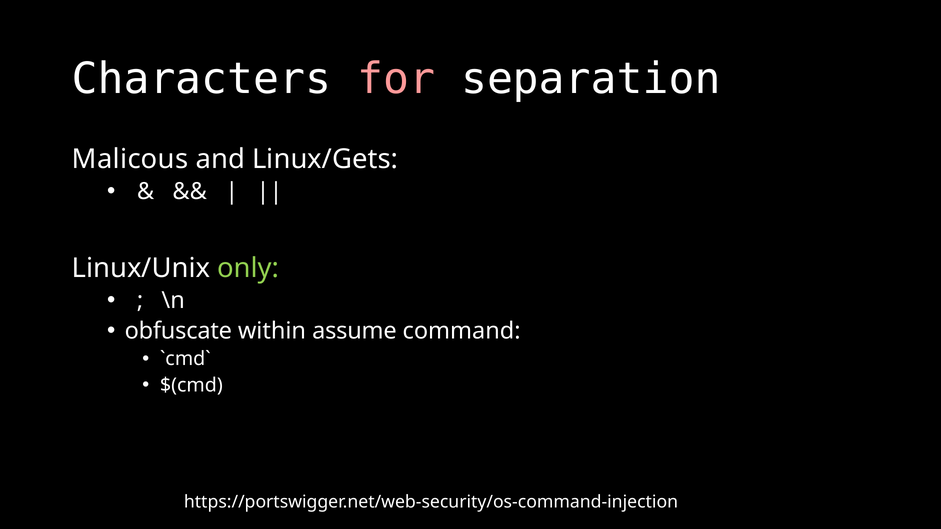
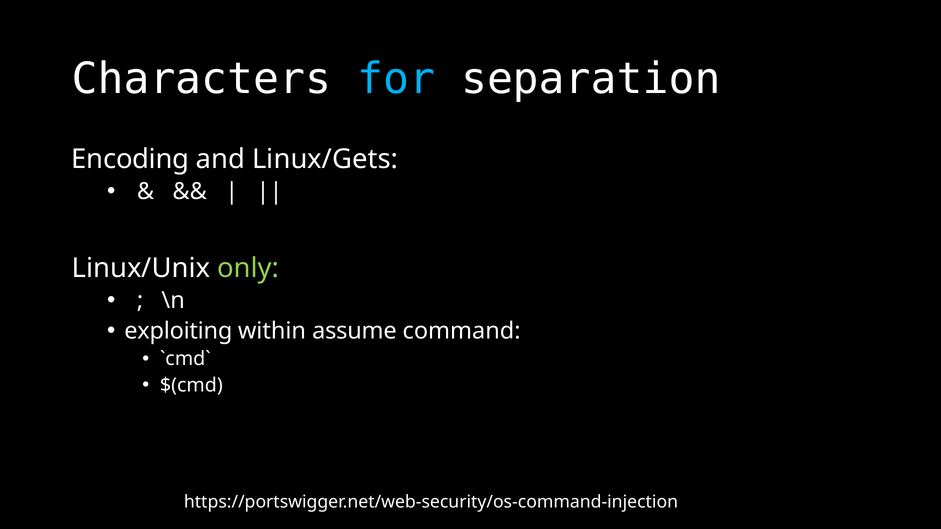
for colour: pink -> light blue
Malicous: Malicous -> Encoding
obfuscate: obfuscate -> exploiting
